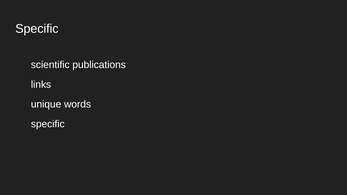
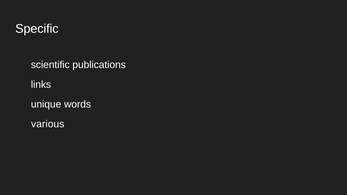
specific at (48, 124): specific -> various
